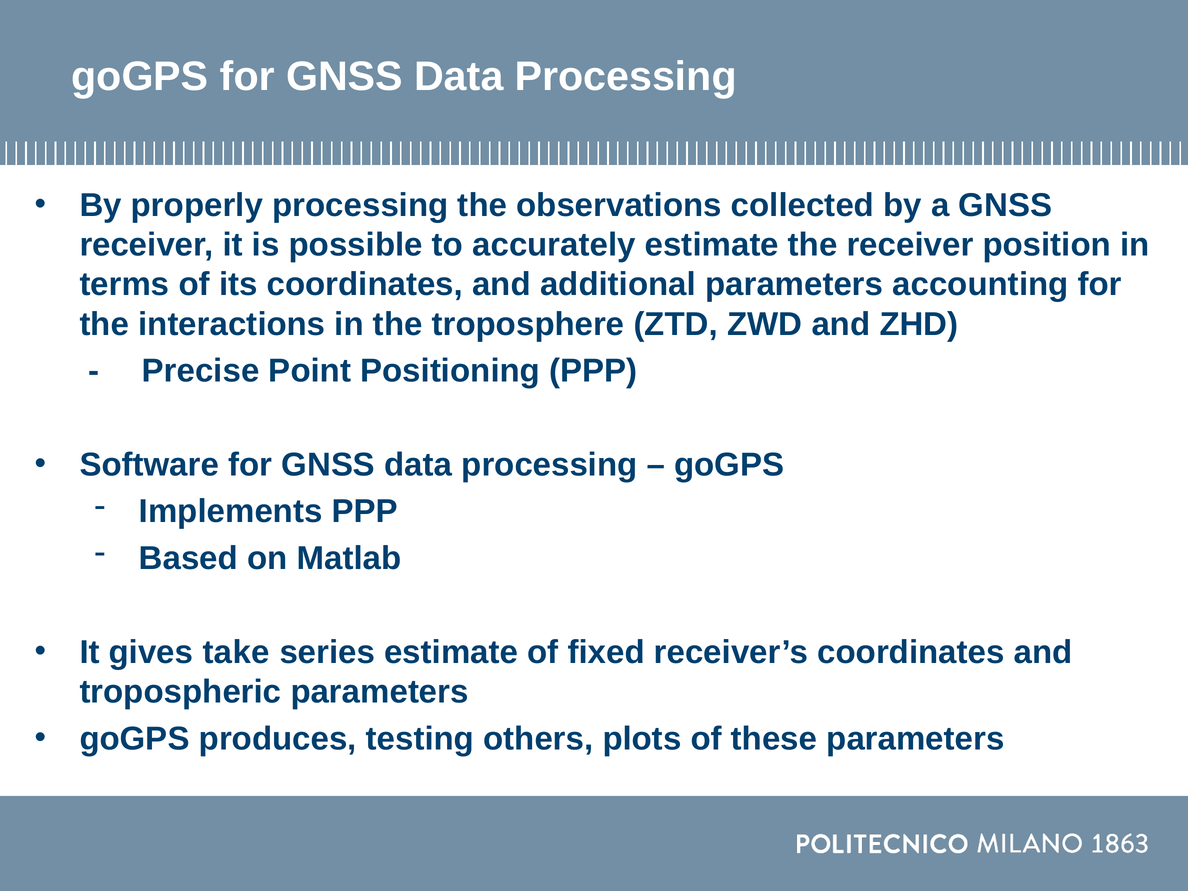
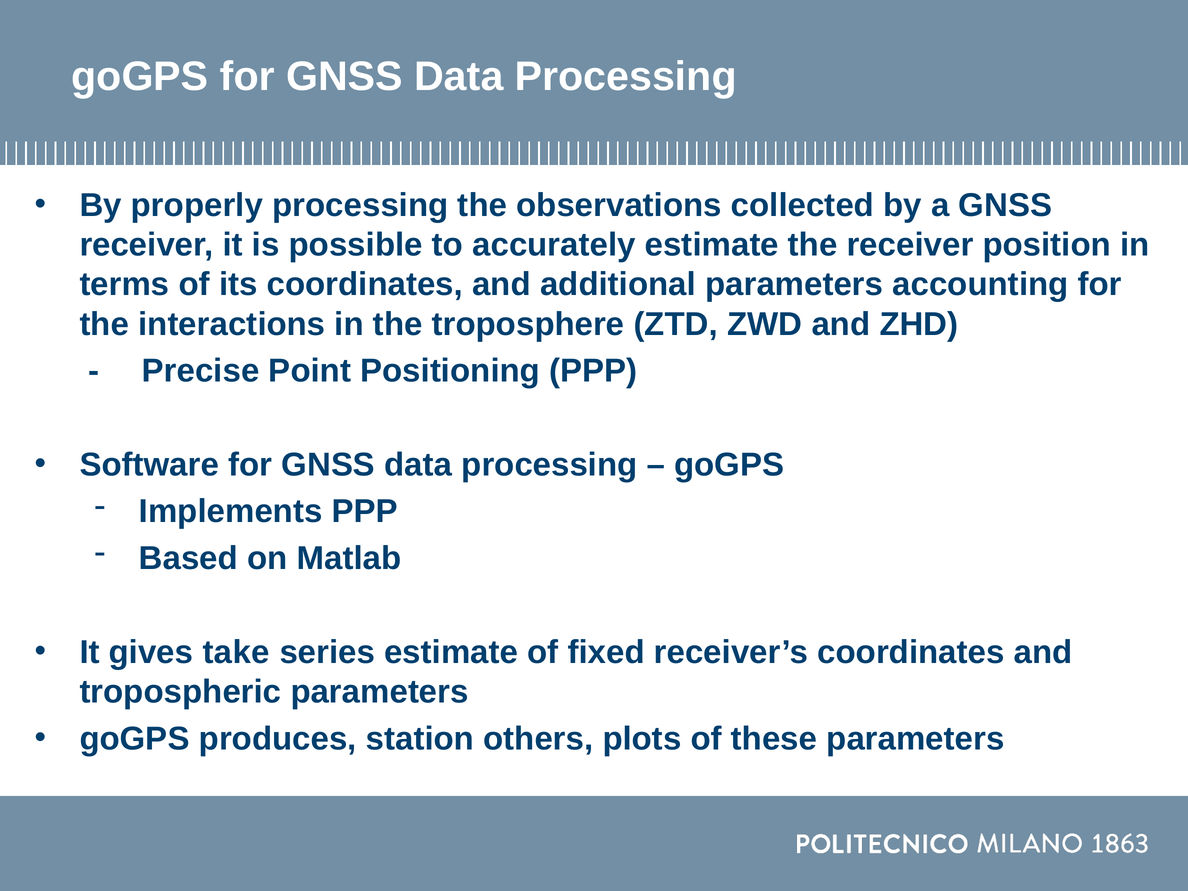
testing: testing -> station
